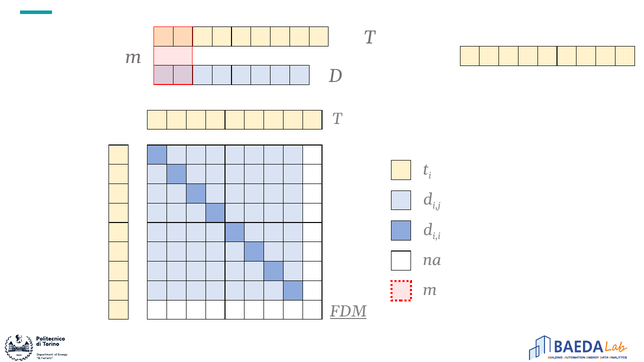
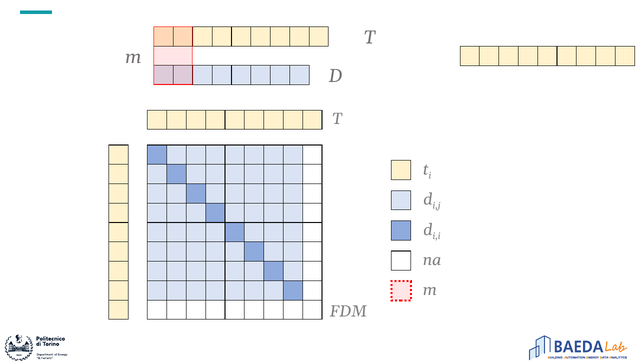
FDM underline: present -> none
